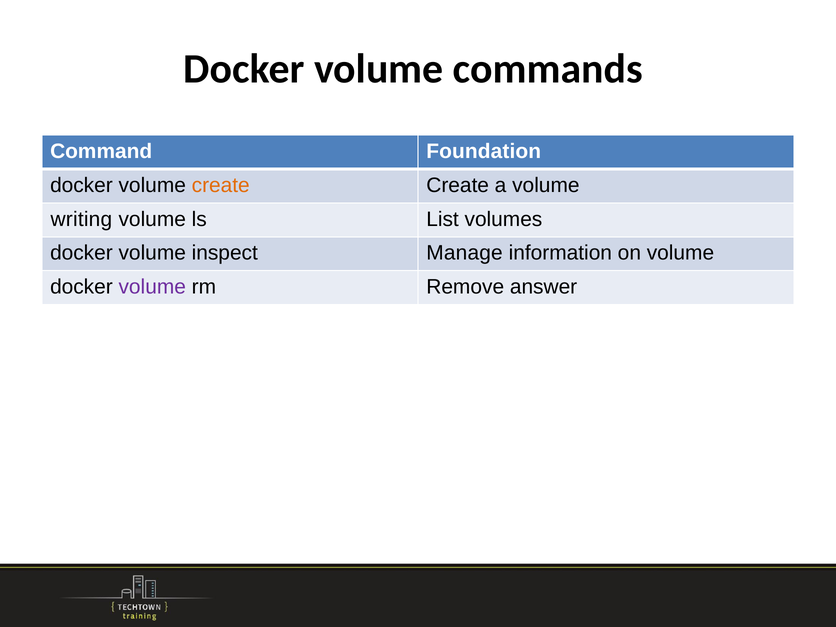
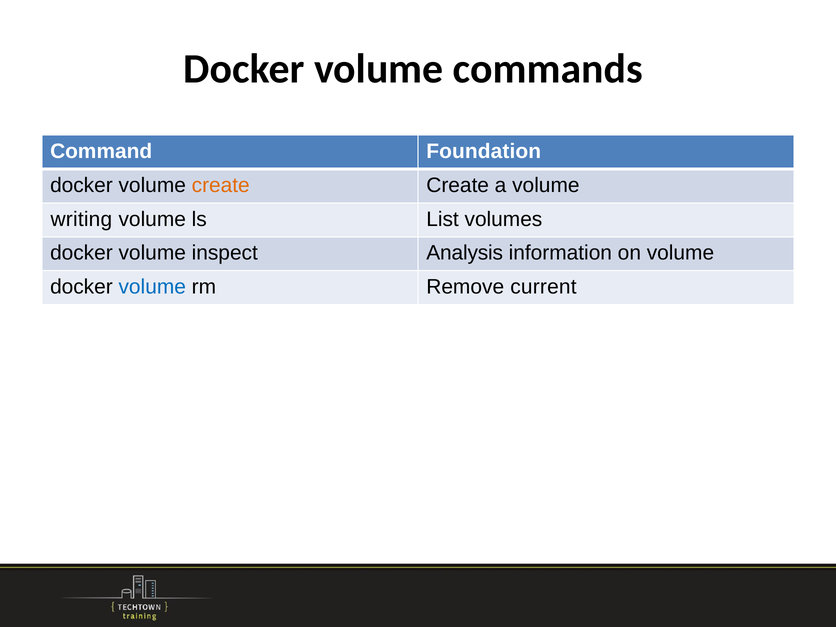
Manage: Manage -> Analysis
volume at (152, 287) colour: purple -> blue
answer: answer -> current
